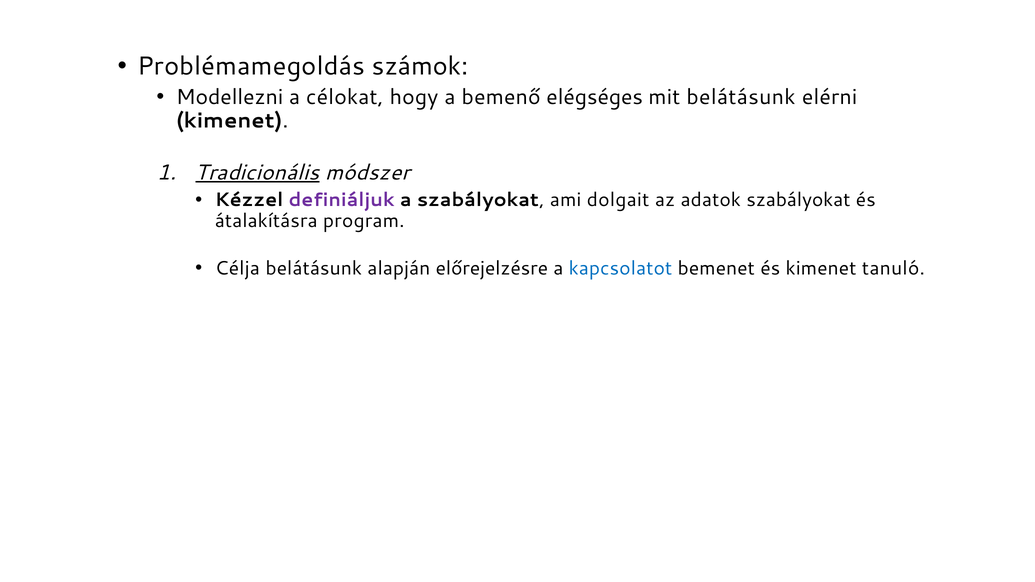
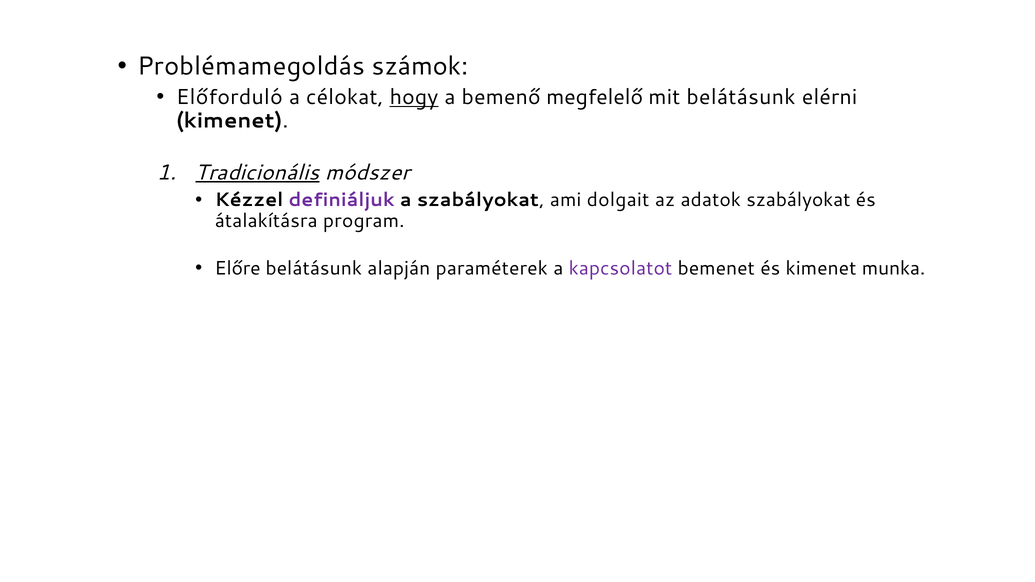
Modellezni: Modellezni -> Előforduló
hogy underline: none -> present
elégséges: elégséges -> megfelelő
Célja: Célja -> Előre
előrejelzésre: előrejelzésre -> paraméterek
kapcsolatot colour: blue -> purple
tanuló: tanuló -> munka
